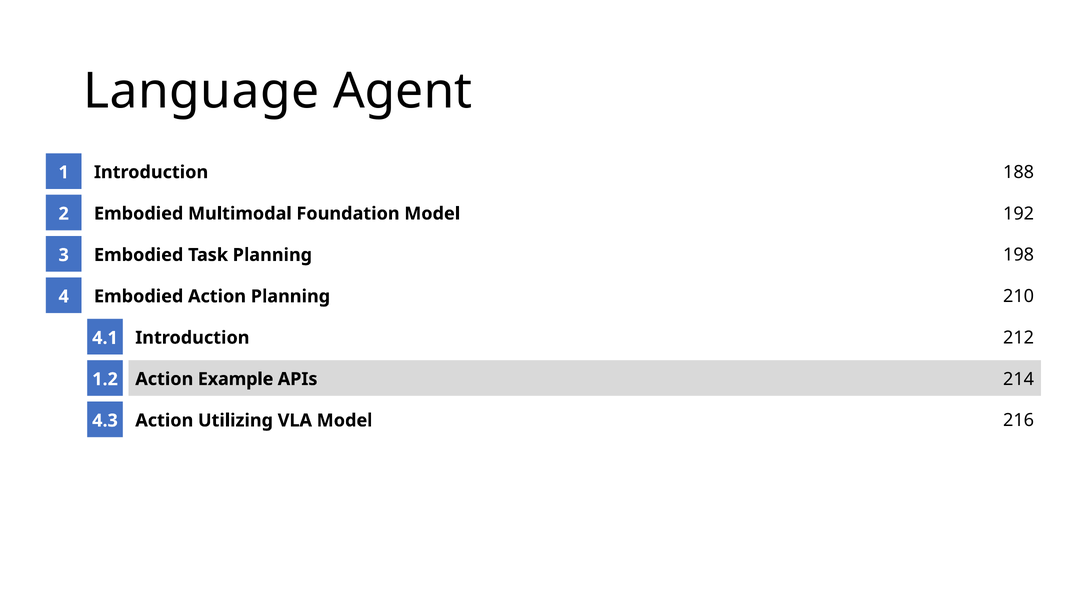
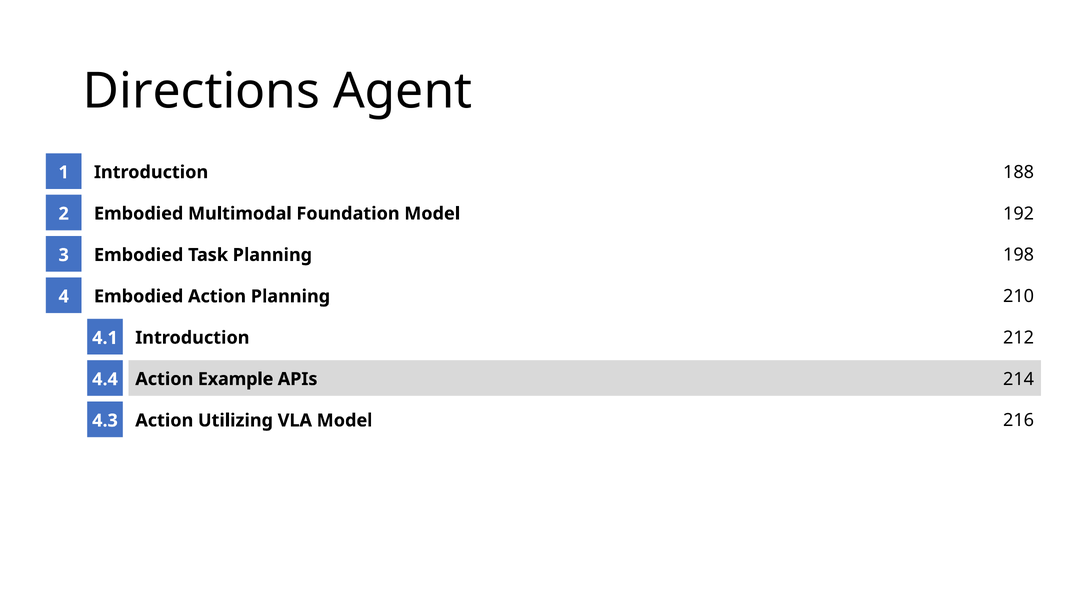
Language: Language -> Directions
1.2: 1.2 -> 4.4
